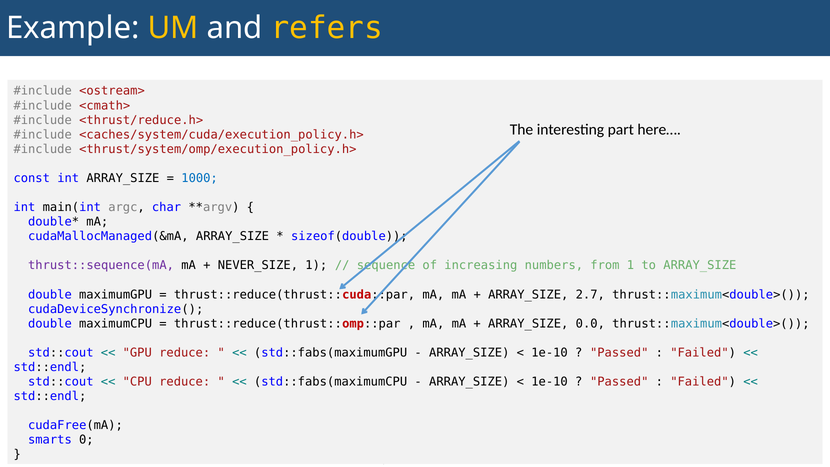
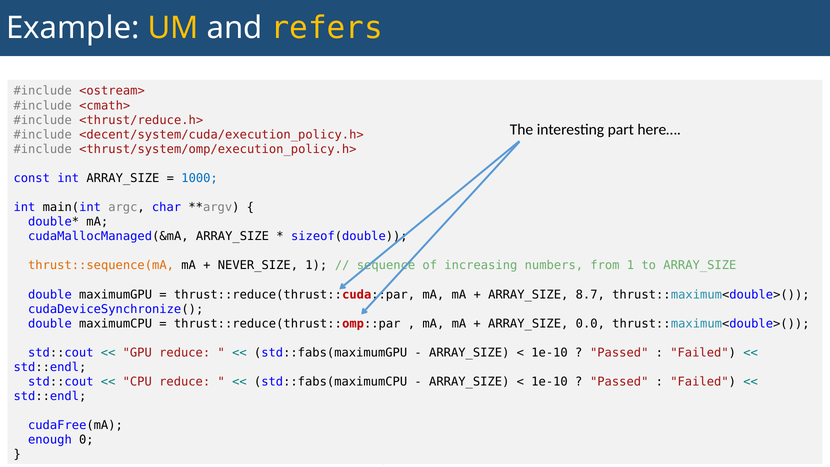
<caches/system/cuda/execution_policy.h>: <caches/system/cuda/execution_policy.h> -> <decent/system/cuda/execution_policy.h>
thrust::sequence(mA colour: purple -> orange
2.7: 2.7 -> 8.7
smarts: smarts -> enough
